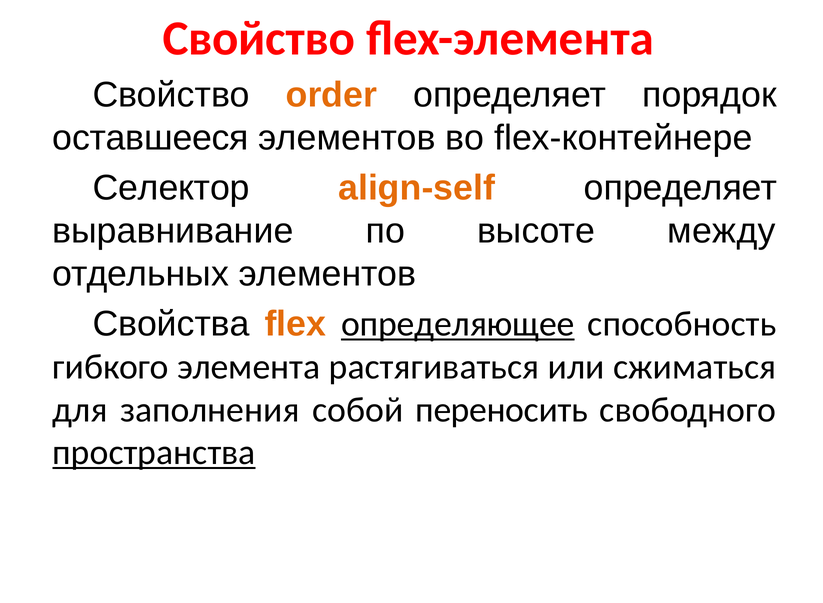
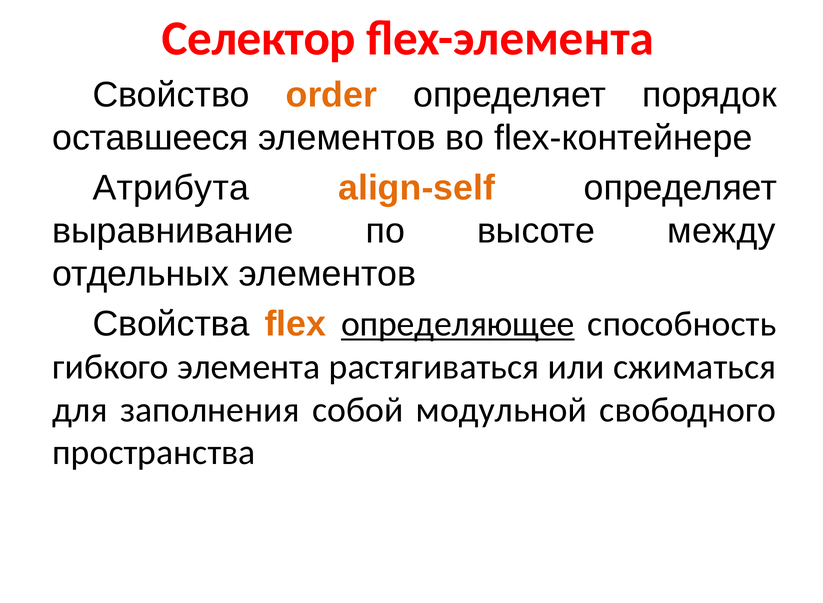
Свойство at (259, 39): Свойство -> Селектор
Селектор: Селектор -> Атрибута
переносить: переносить -> модульной
пространства underline: present -> none
